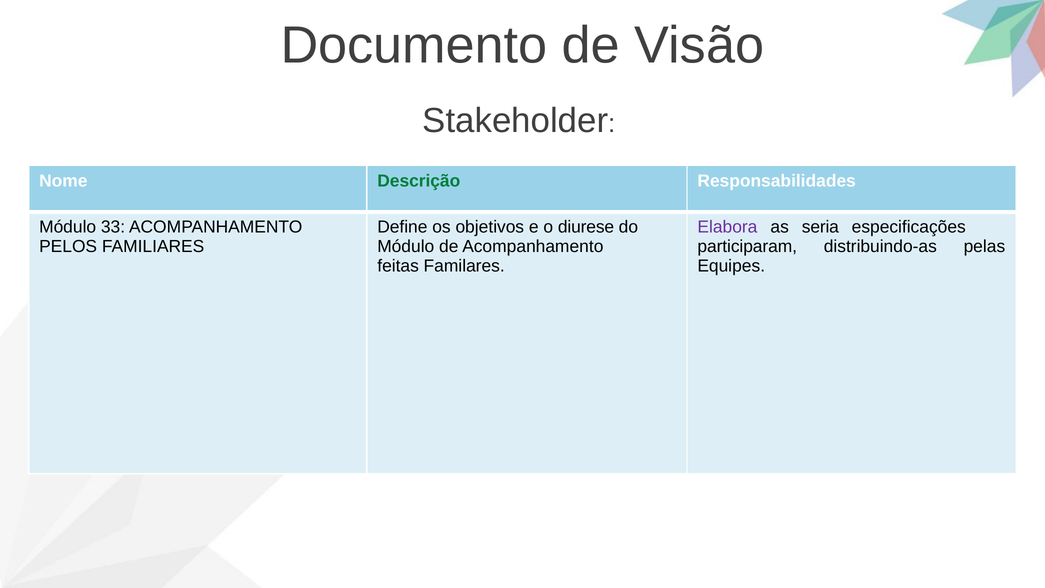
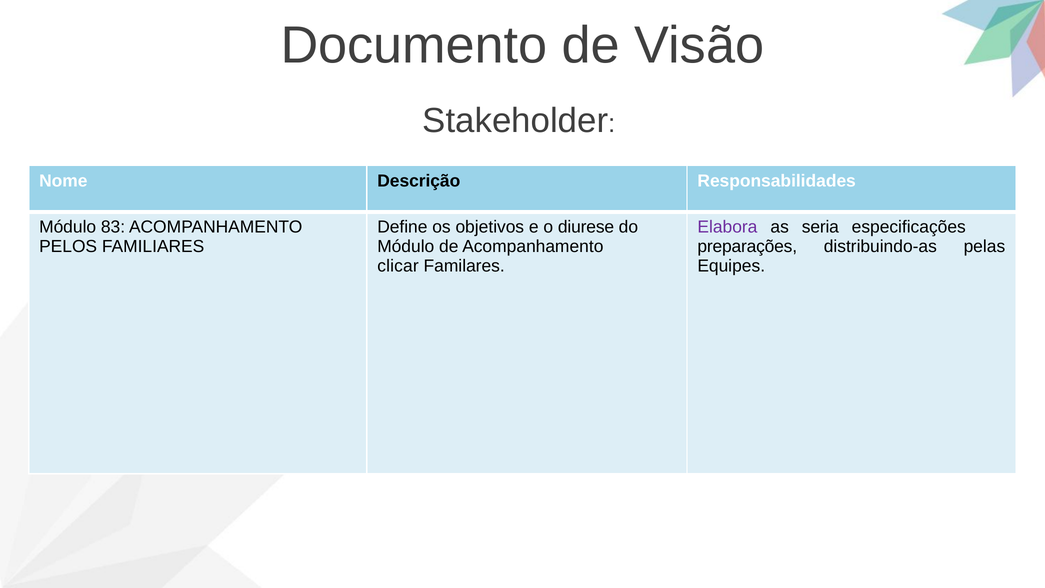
Descrição colour: green -> black
33: 33 -> 83
participaram: participaram -> preparações
feitas: feitas -> clicar
